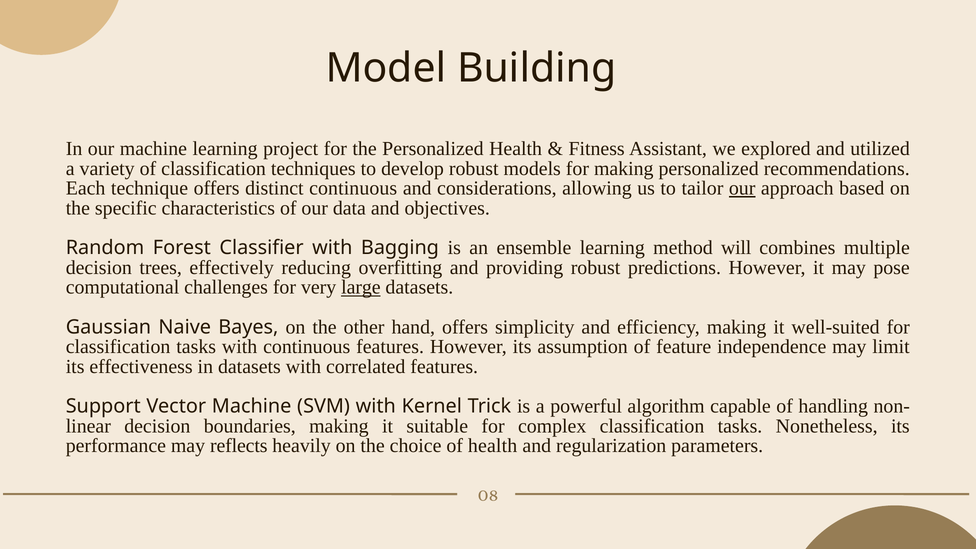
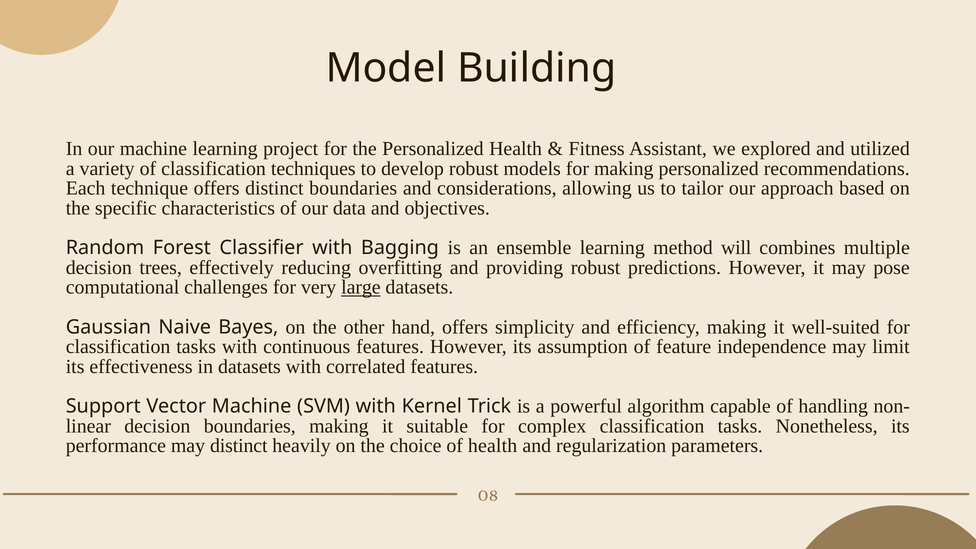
distinct continuous: continuous -> boundaries
our at (742, 188) underline: present -> none
may reflects: reflects -> distinct
